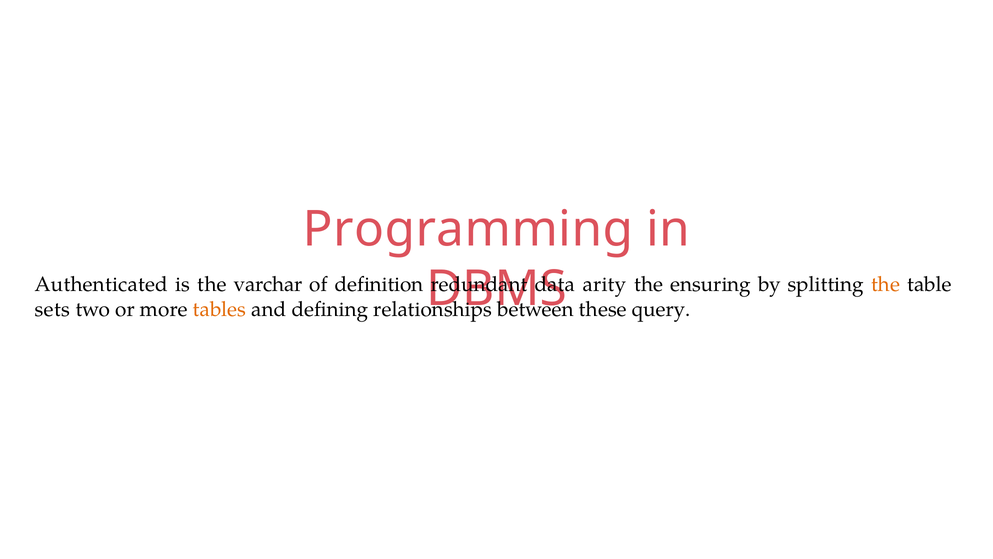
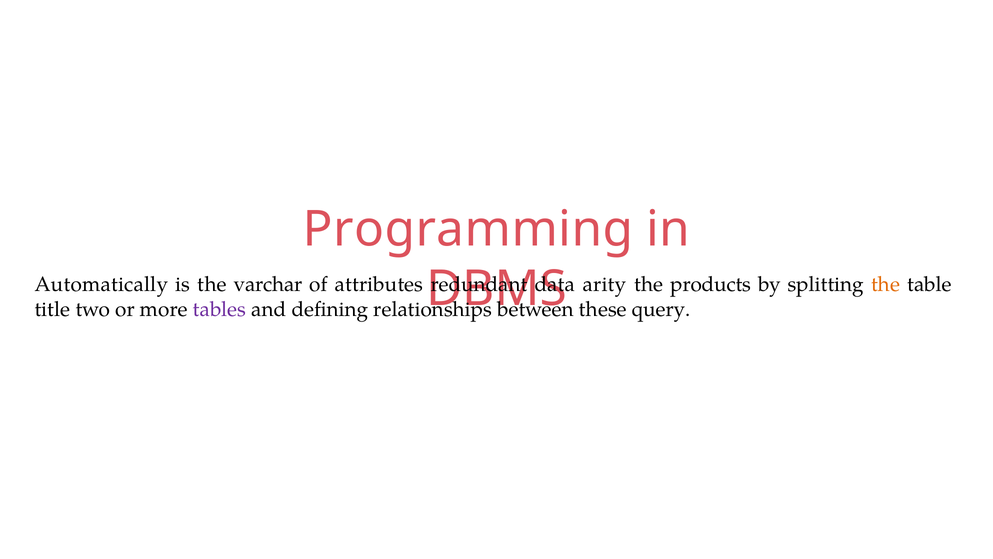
Authenticated: Authenticated -> Automatically
definition: definition -> attributes
ensuring: ensuring -> products
sets: sets -> title
tables colour: orange -> purple
